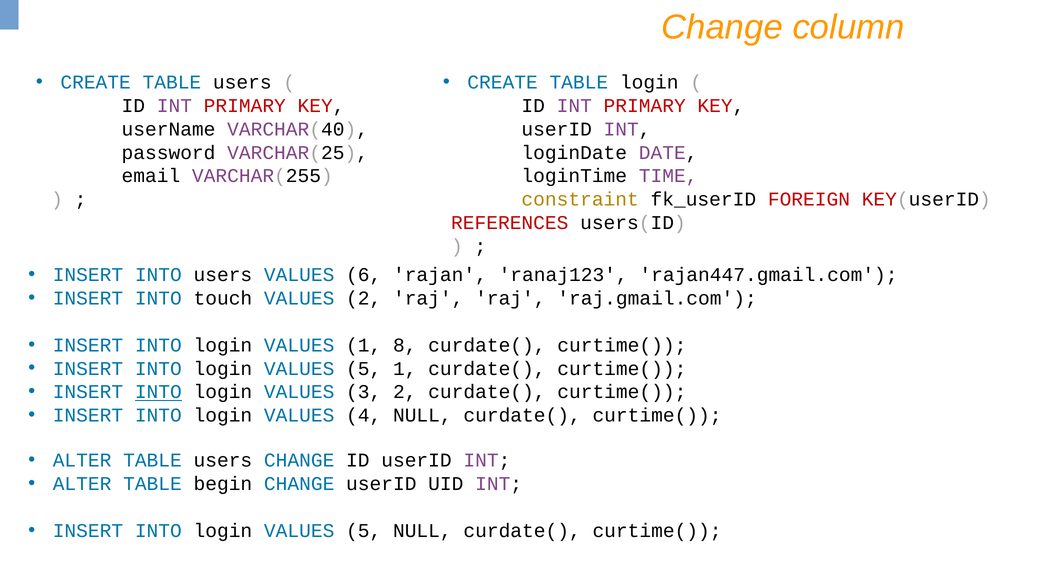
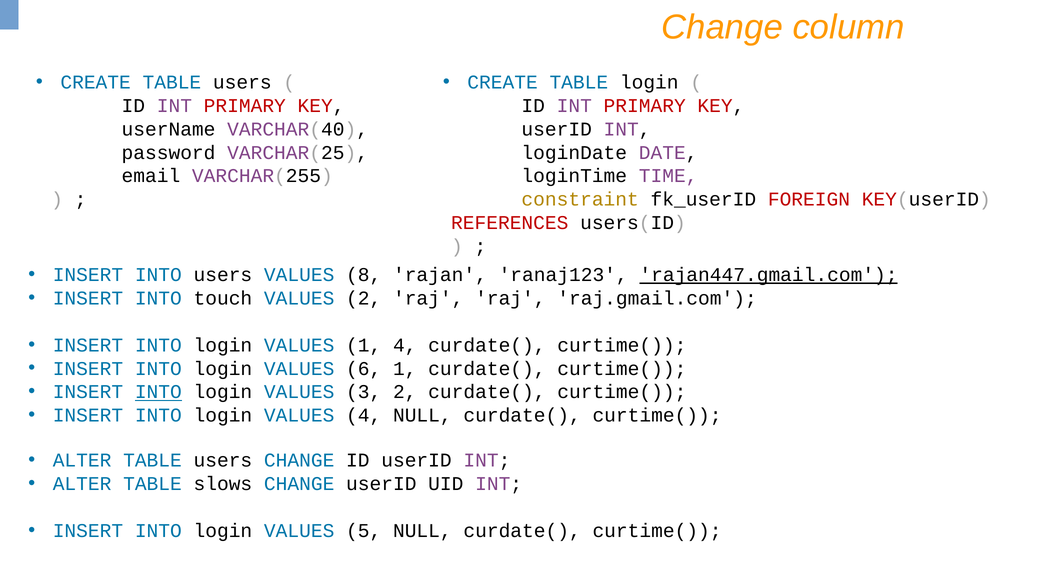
6: 6 -> 8
rajan447.gmail.com underline: none -> present
1 8: 8 -> 4
5 at (364, 369): 5 -> 6
begin: begin -> slows
